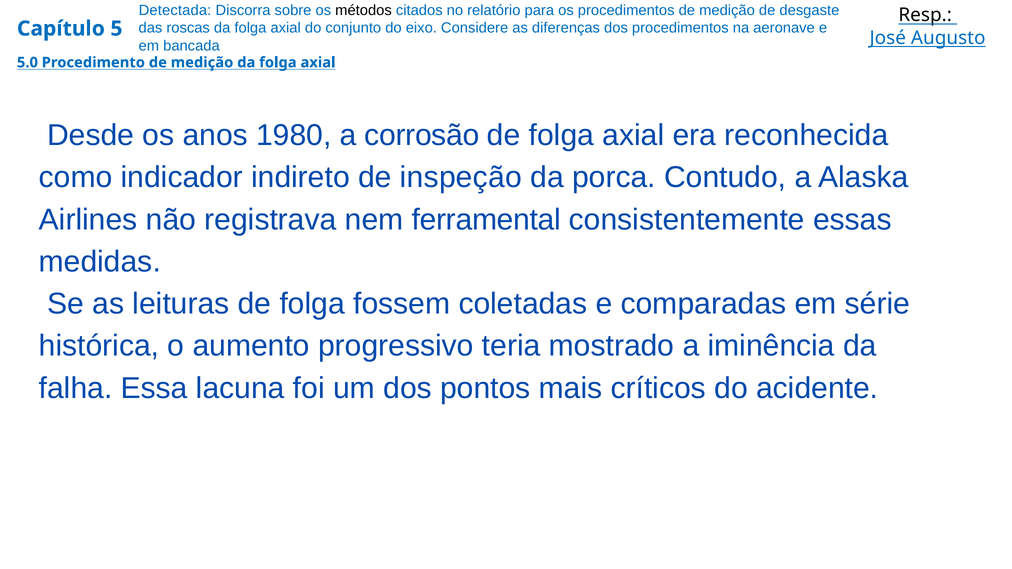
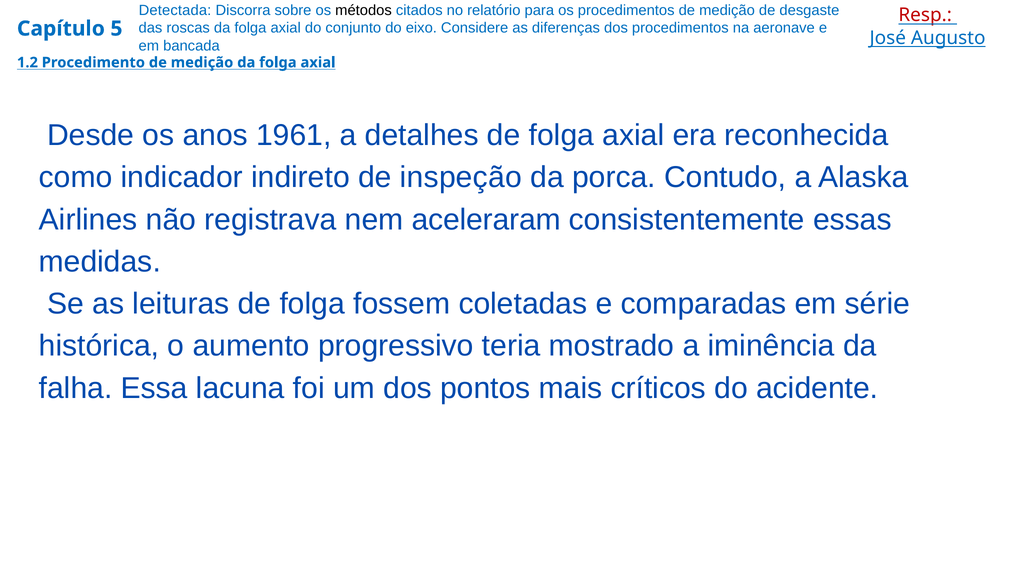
Resp colour: black -> red
5.0: 5.0 -> 1.2
1980: 1980 -> 1961
corrosão: corrosão -> detalhes
ferramental: ferramental -> aceleraram
